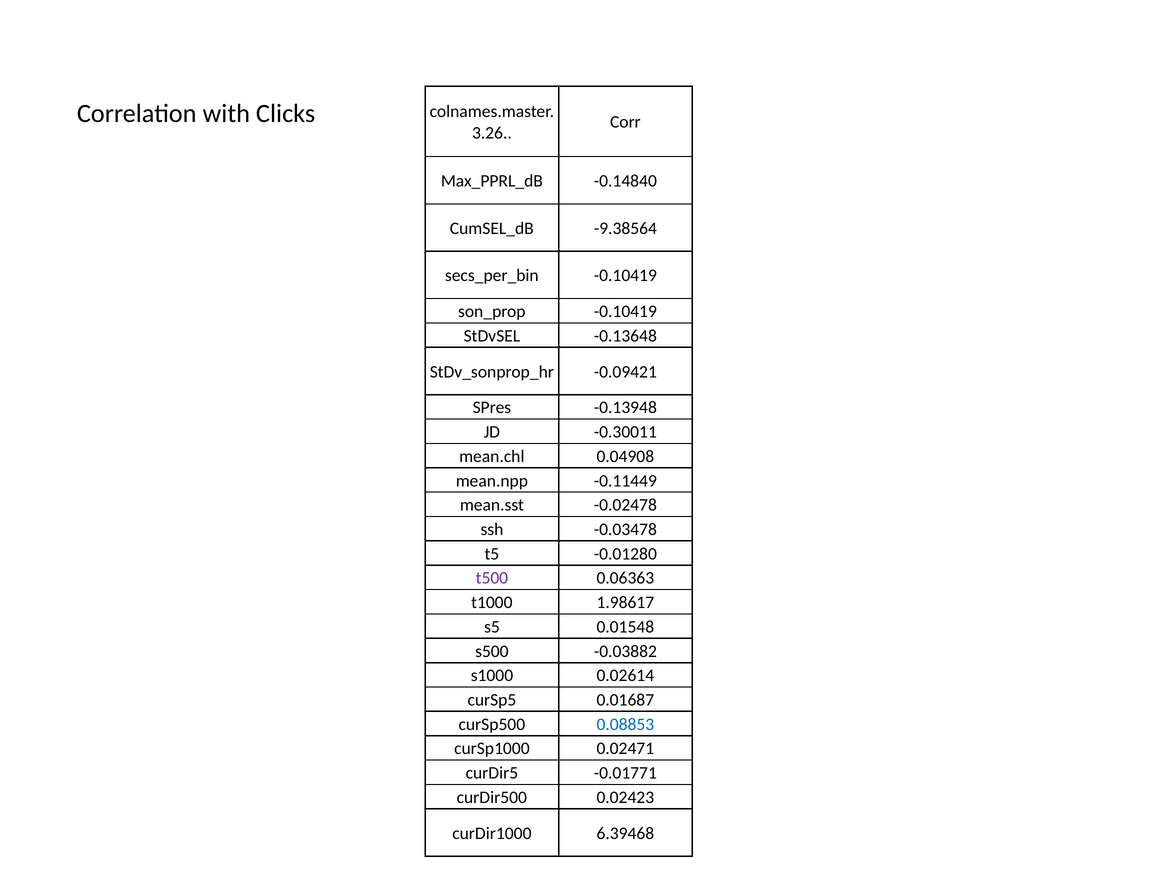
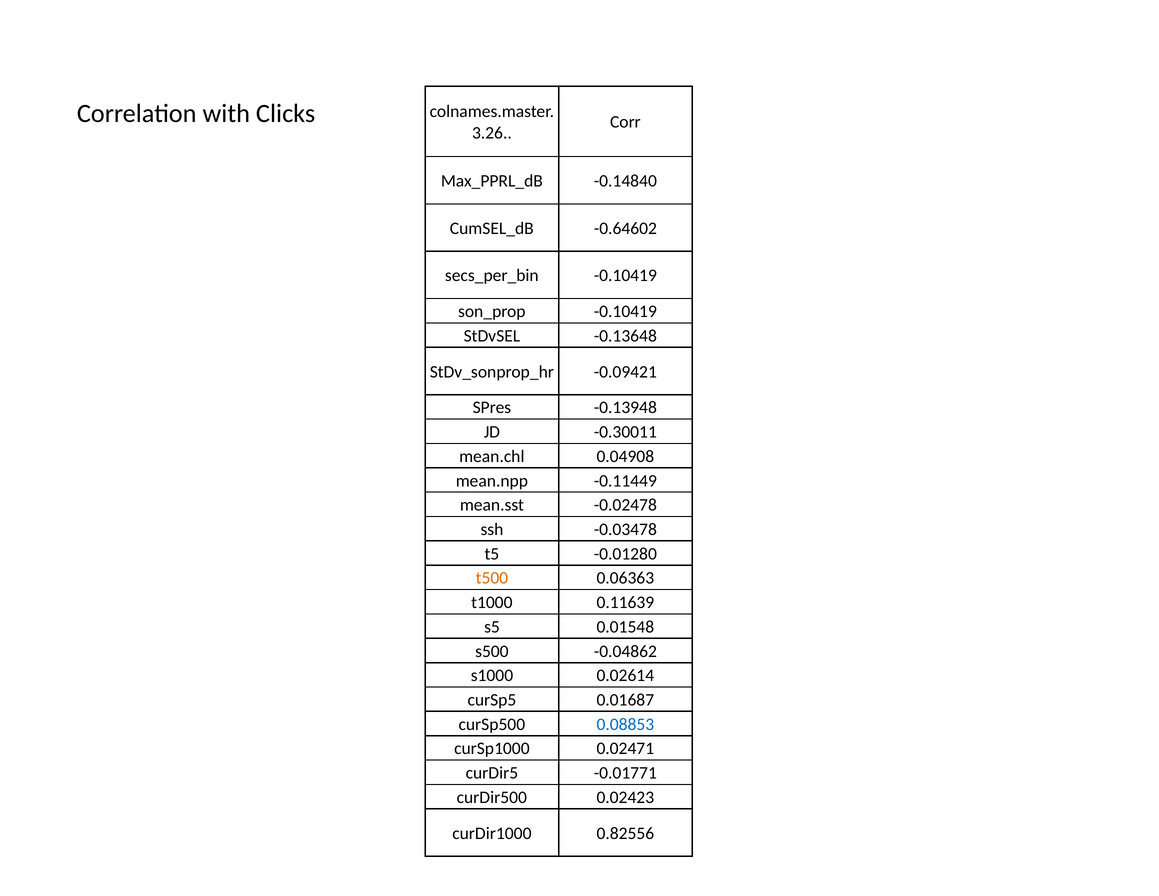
-9.38564: -9.38564 -> -0.64602
t500 colour: purple -> orange
1.98617: 1.98617 -> 0.11639
-0.03882: -0.03882 -> -0.04862
6.39468: 6.39468 -> 0.82556
